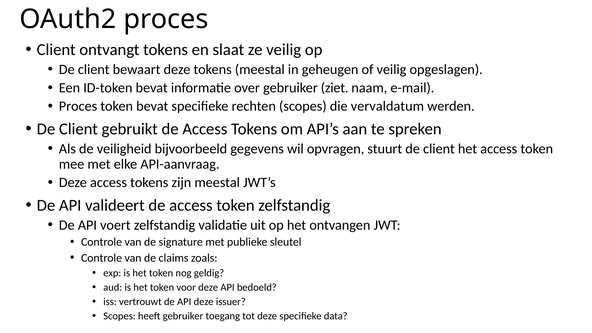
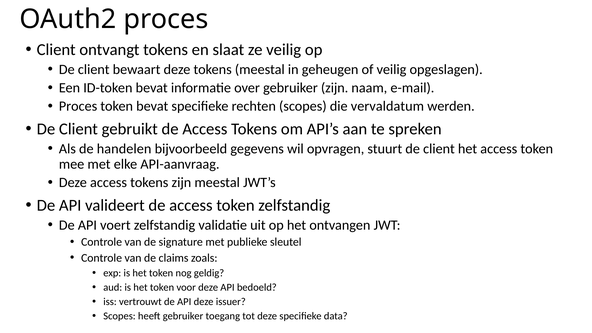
gebruiker ziet: ziet -> zijn
veiligheid: veiligheid -> handelen
